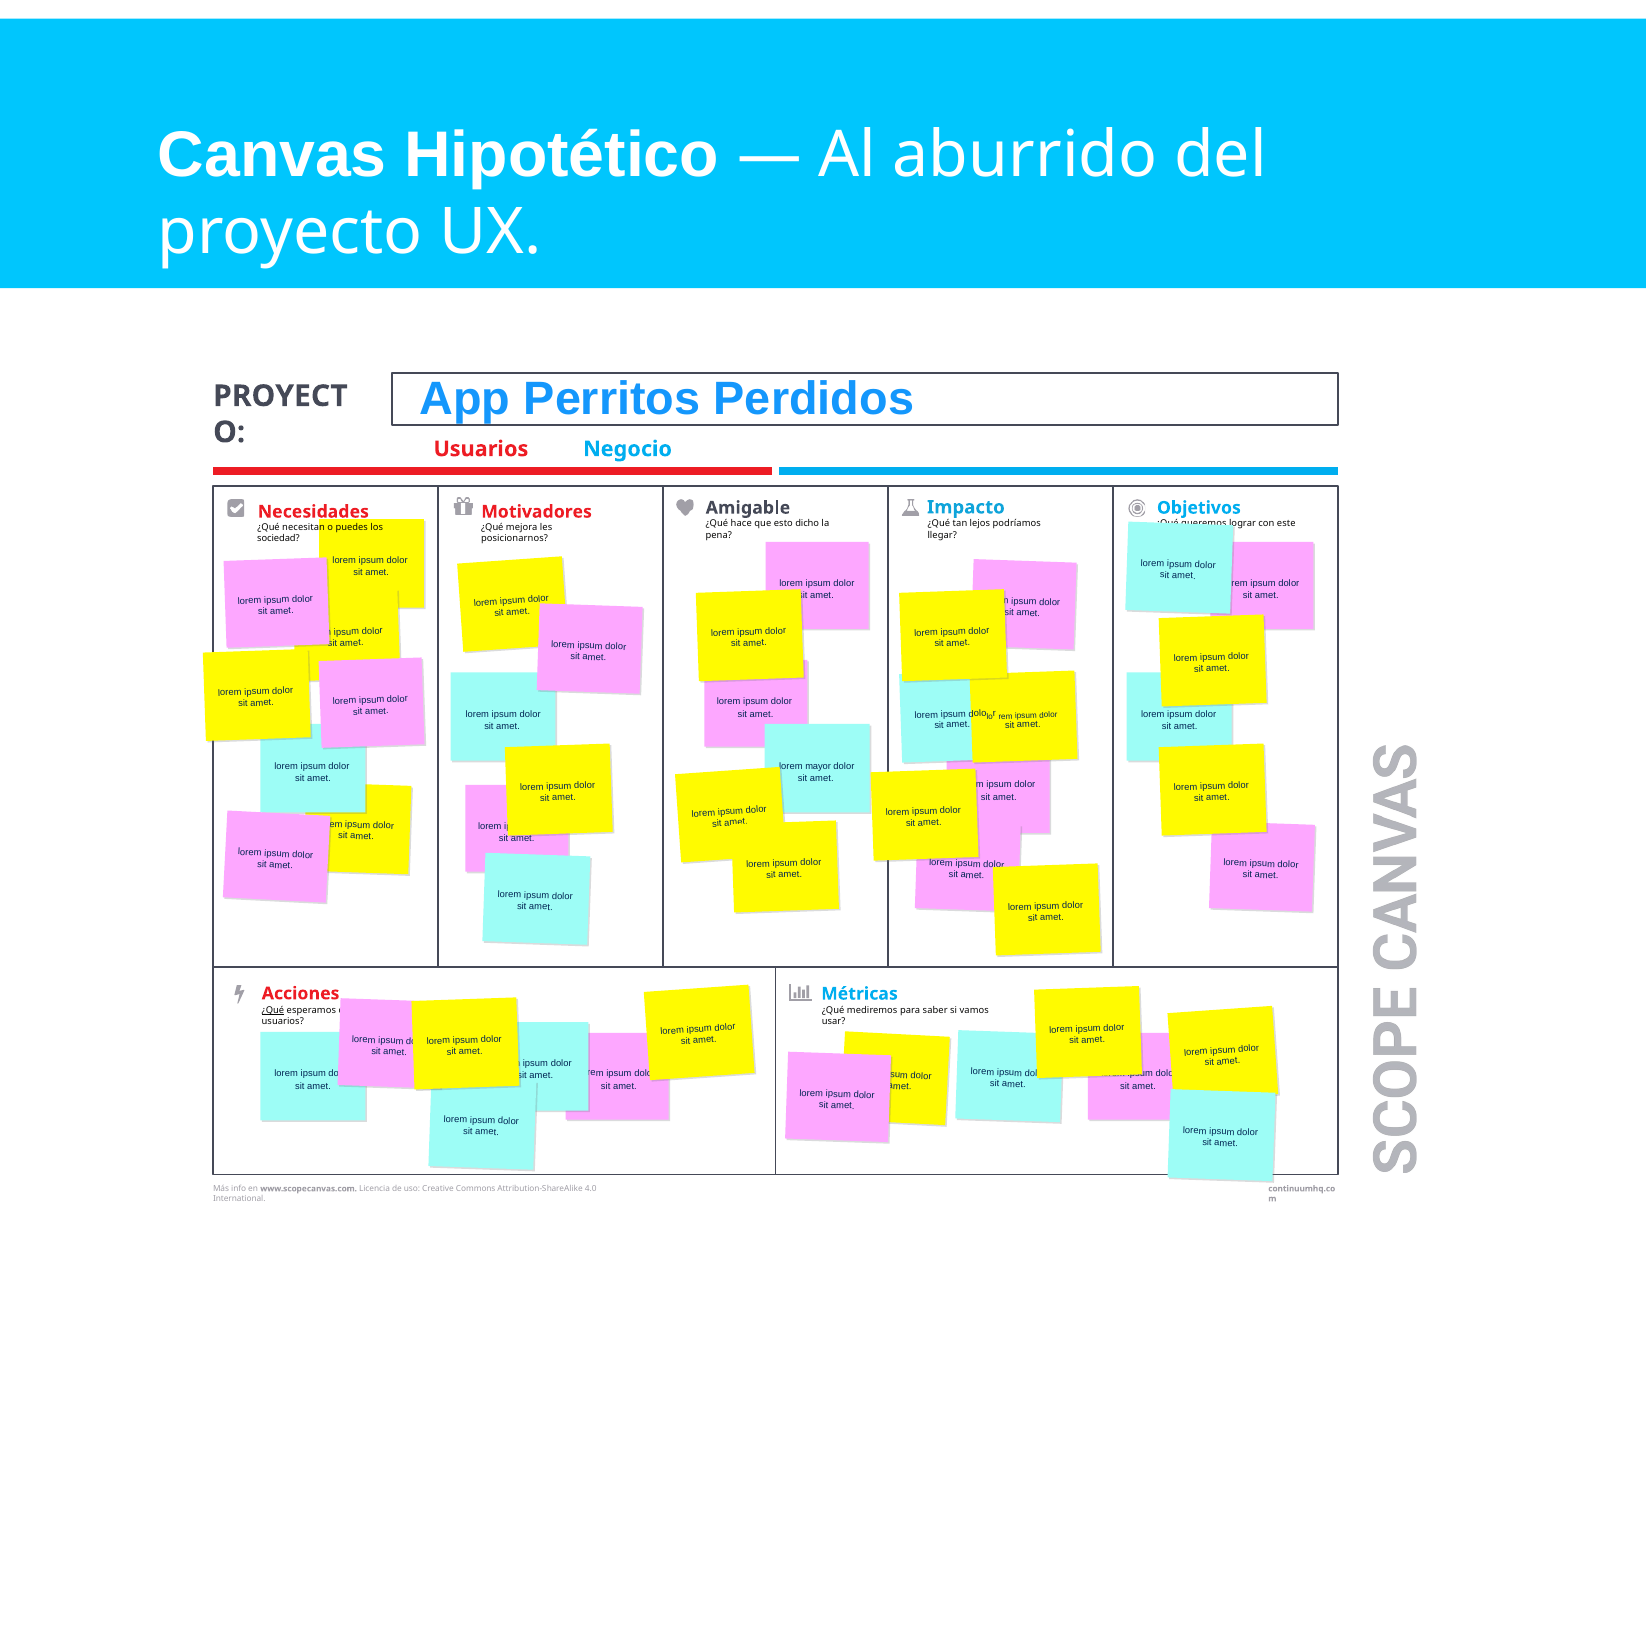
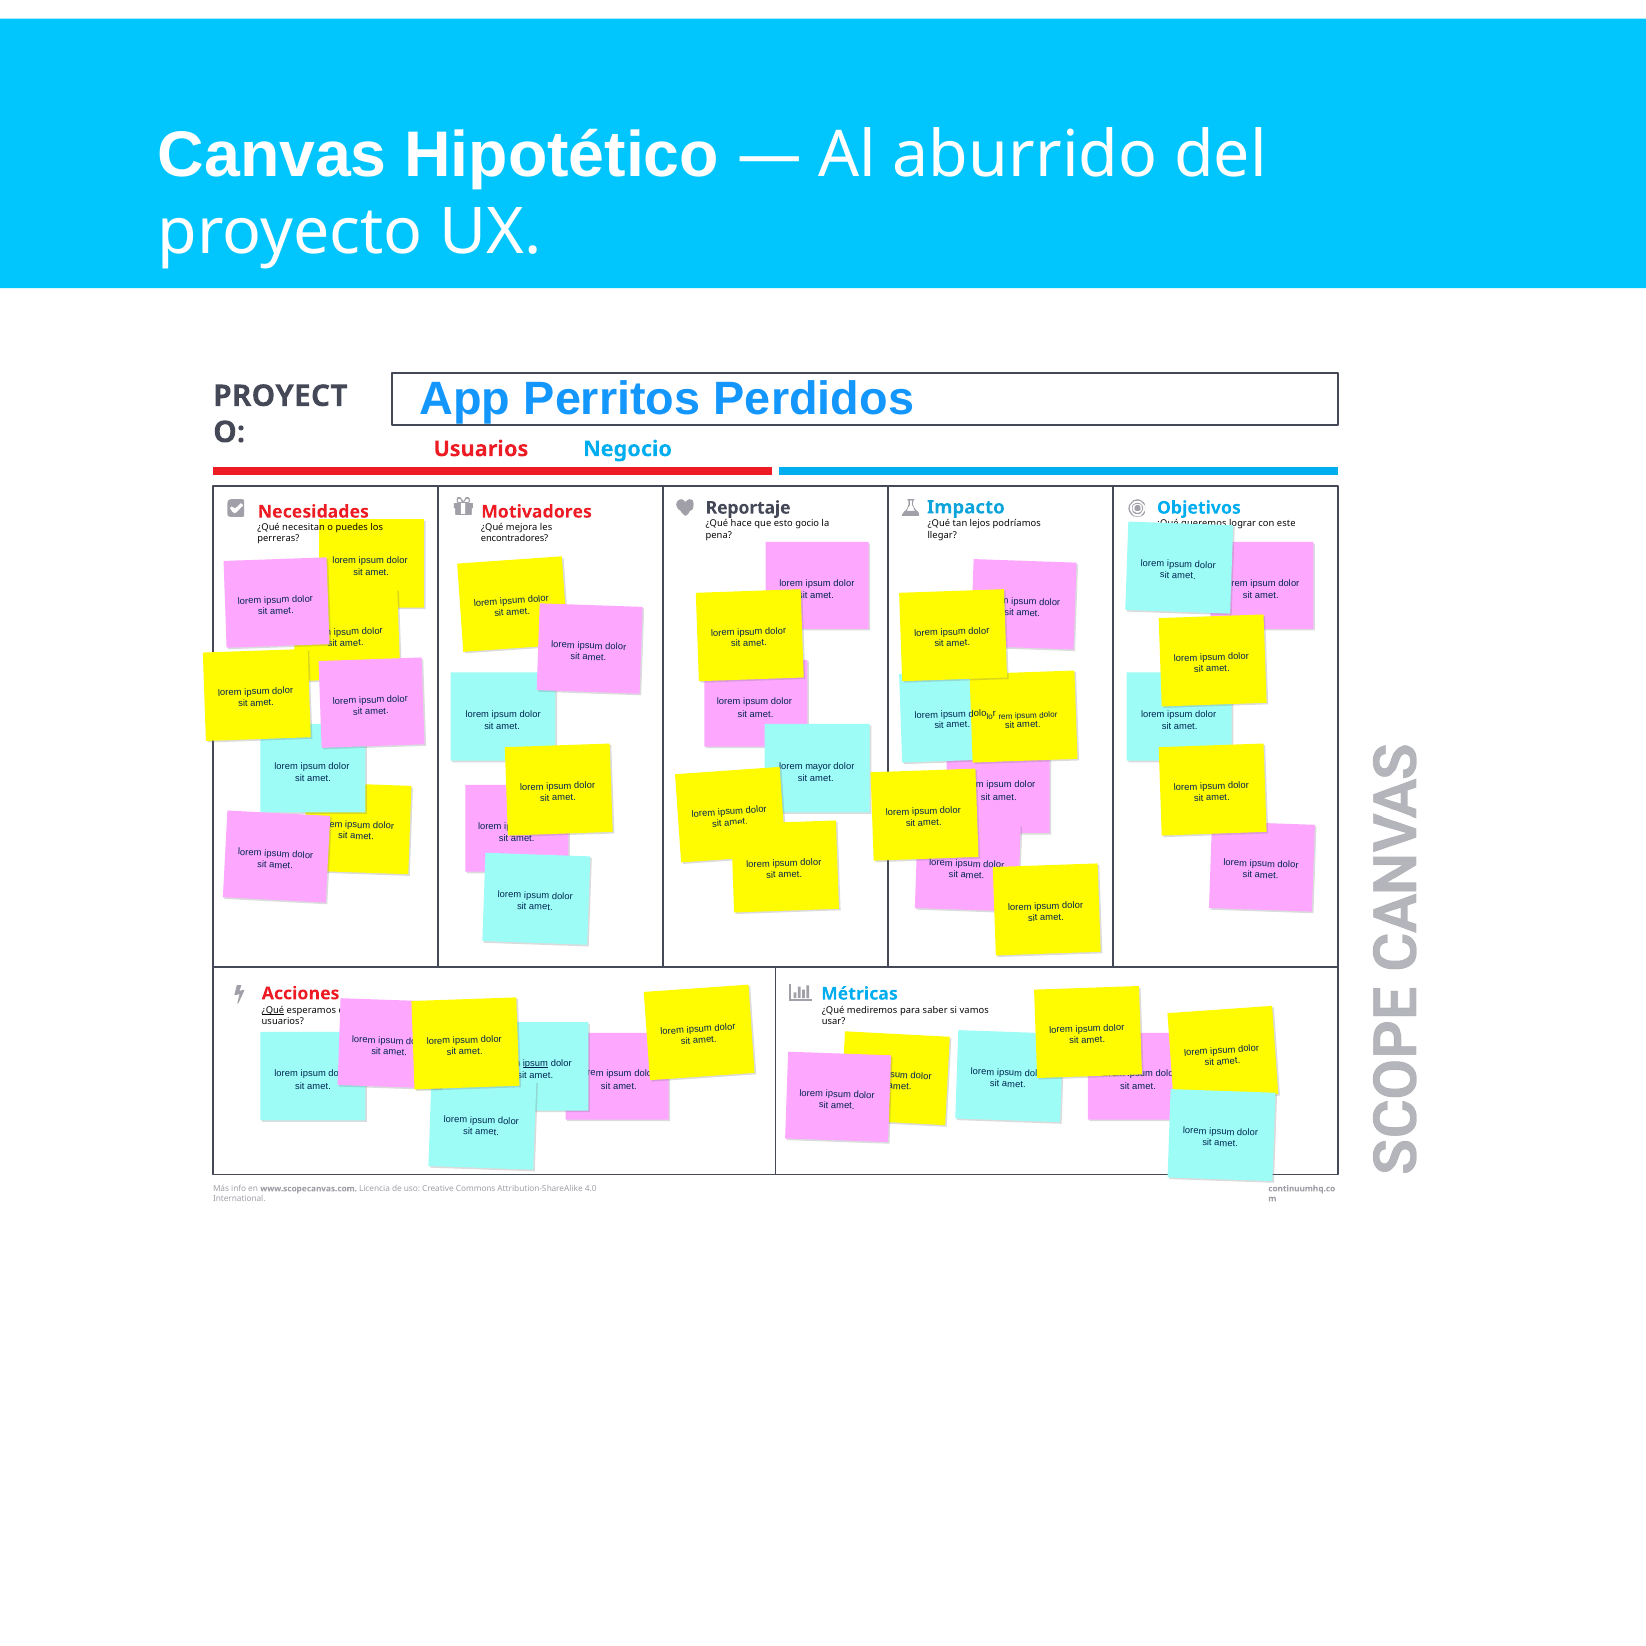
Amigable: Amigable -> Reportaje
dicho: dicho -> gocio
sociedad: sociedad -> perreras
posicionarnos: posicionarnos -> encontradores
ipsum at (535, 1063) underline: none -> present
